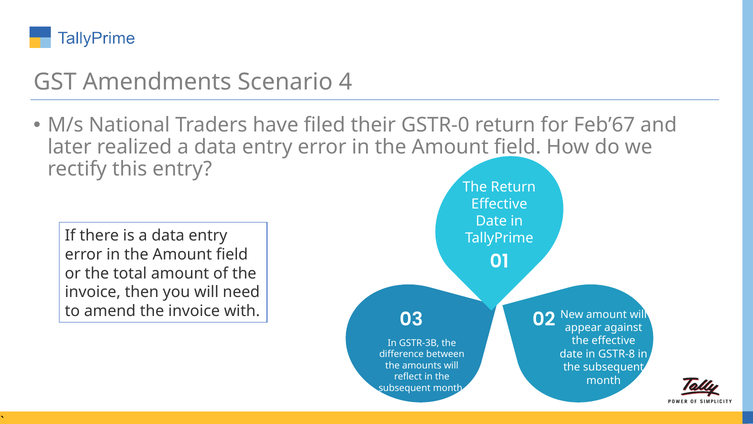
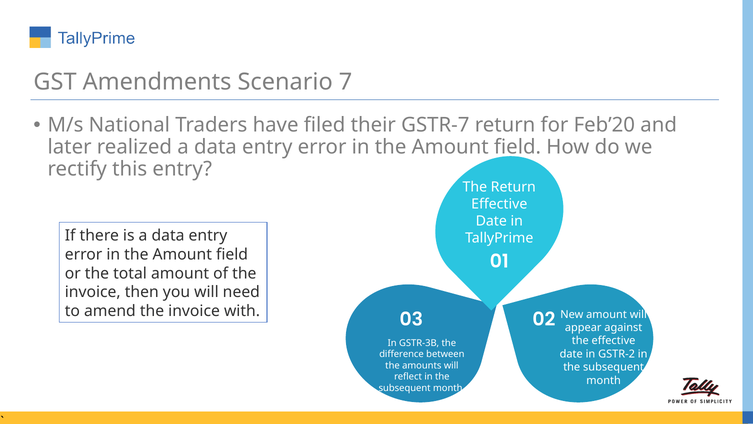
4: 4 -> 7
GSTR-0: GSTR-0 -> GSTR-7
Feb’67: Feb’67 -> Feb’20
GSTR-8: GSTR-8 -> GSTR-2
